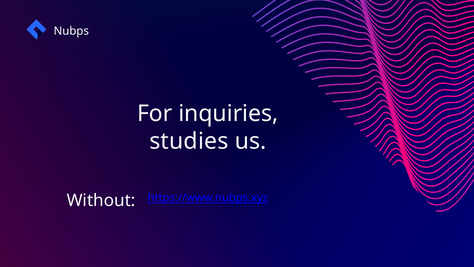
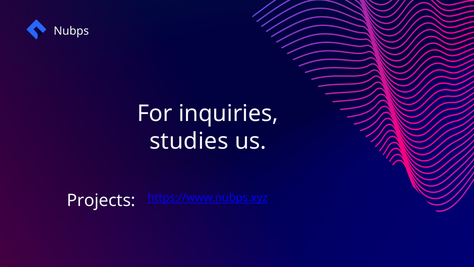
Without: Without -> Projects
